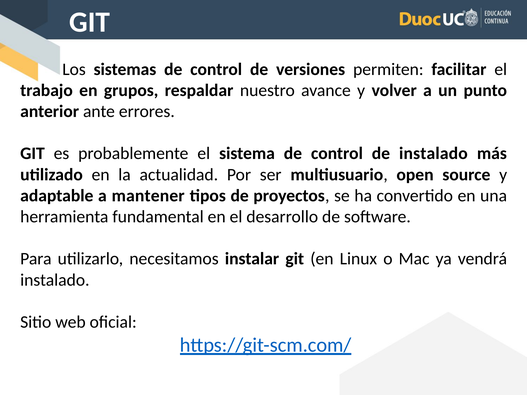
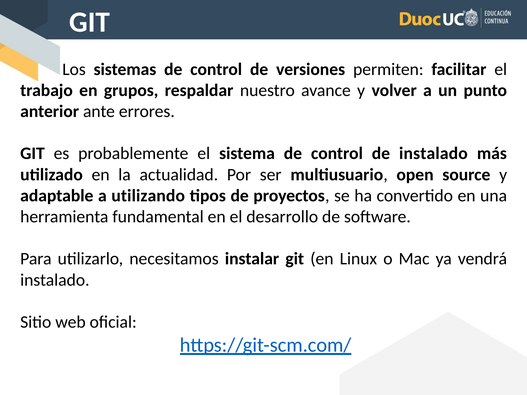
mantener: mantener -> utilizando
